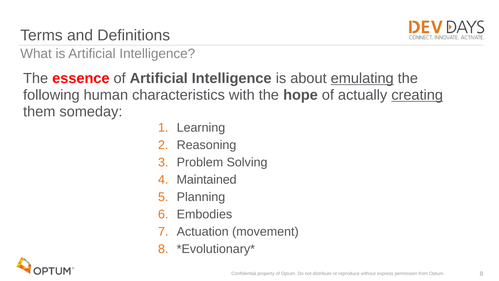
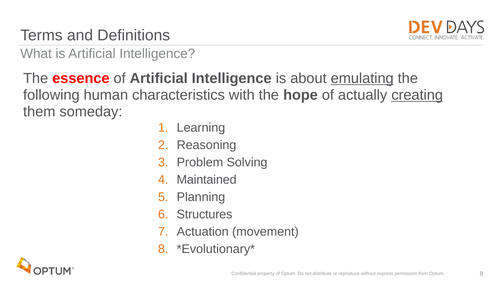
Embodies: Embodies -> Structures
